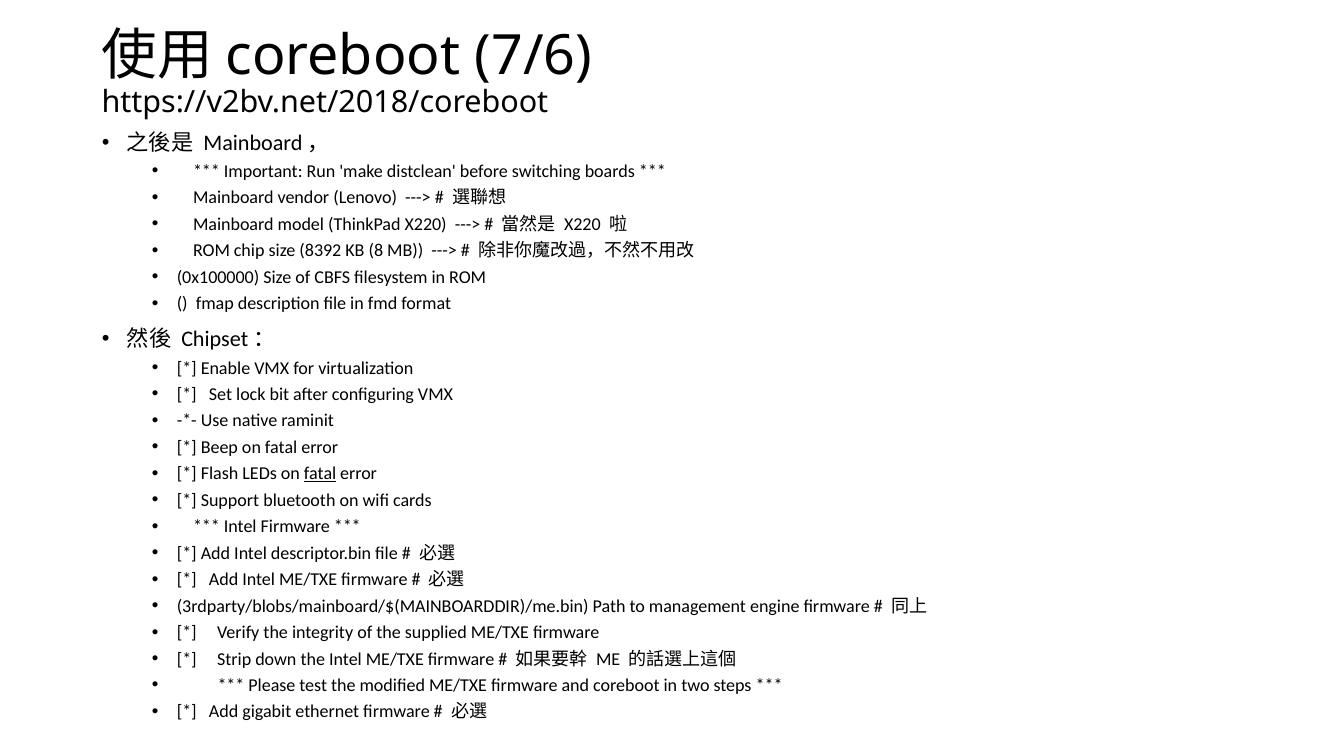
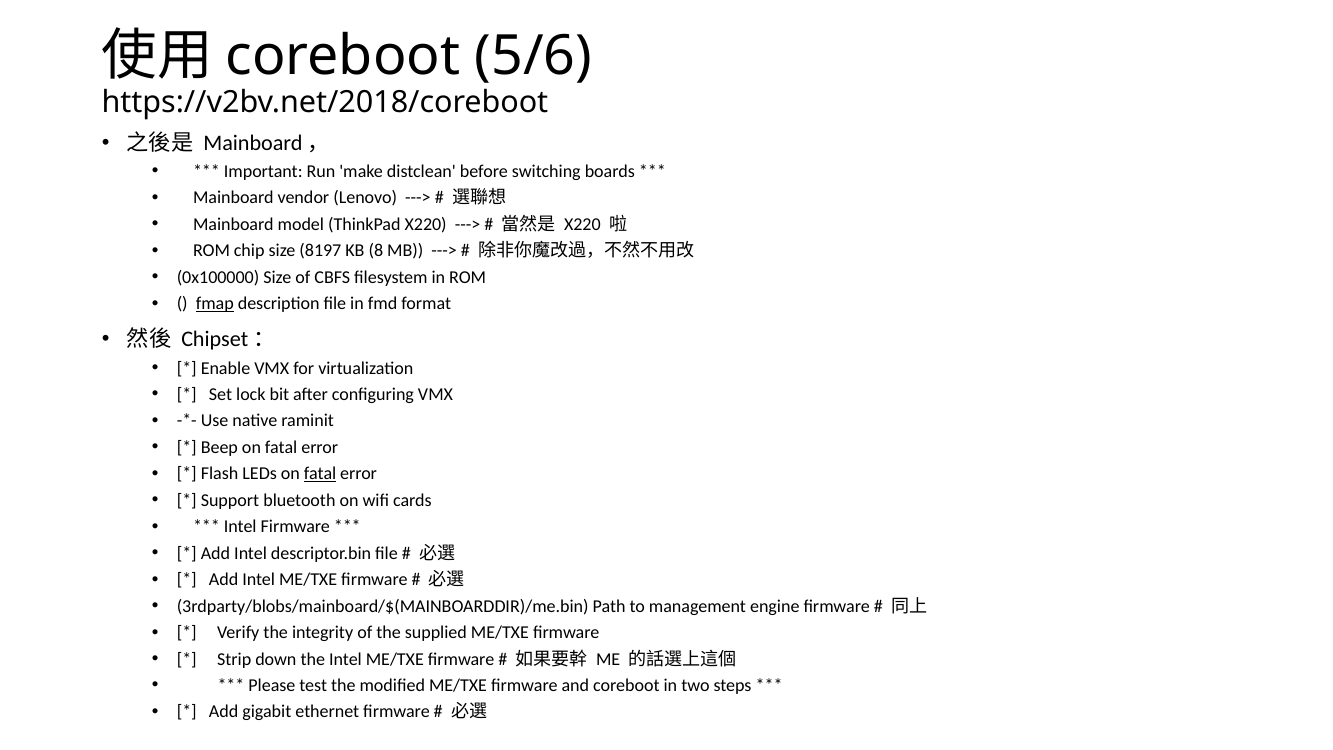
7/6: 7/6 -> 5/6
8392: 8392 -> 8197
fmap underline: none -> present
